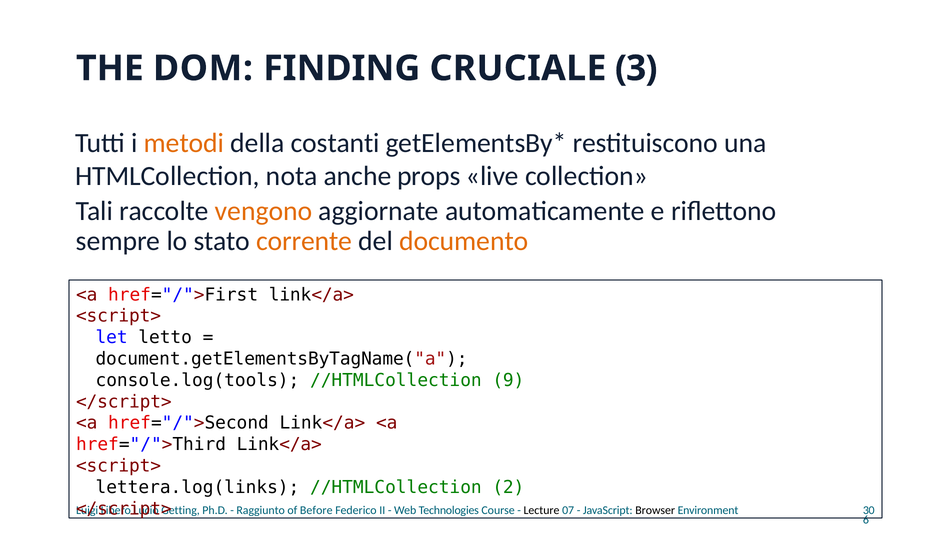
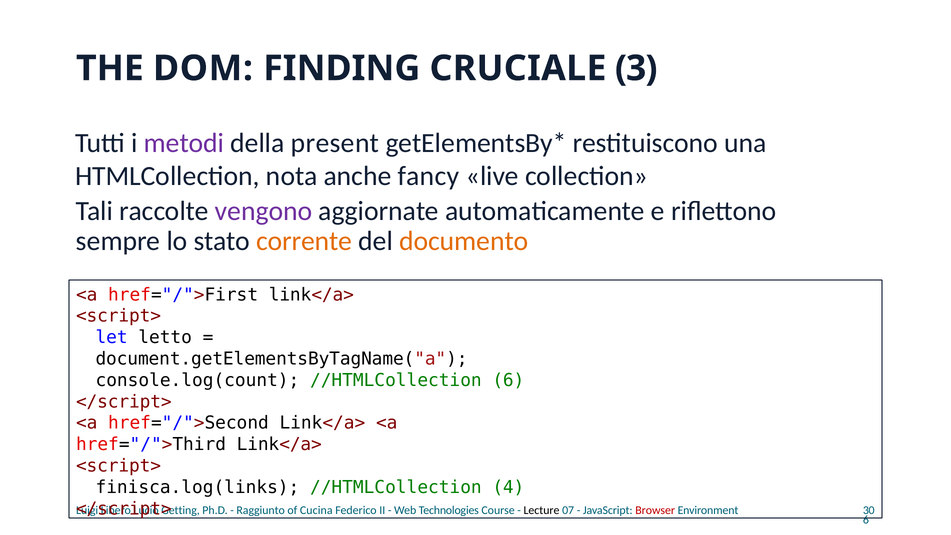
metodi colour: orange -> purple
costanti: costanti -> present
props: props -> fancy
vengono colour: orange -> purple
console.log(tools: console.log(tools -> console.log(count
//HTMLCollection 9: 9 -> 6
lettera.log(links: lettera.log(links -> finisca.log(links
2: 2 -> 4
Before: Before -> Cucina
Browser colour: black -> red
